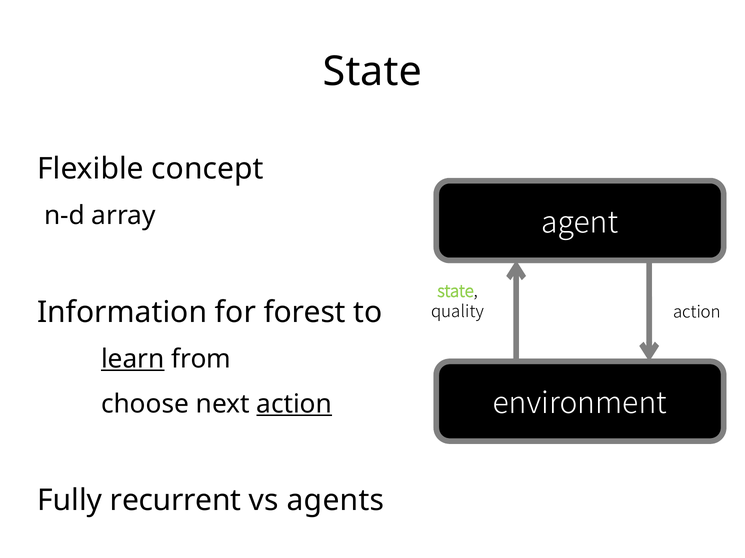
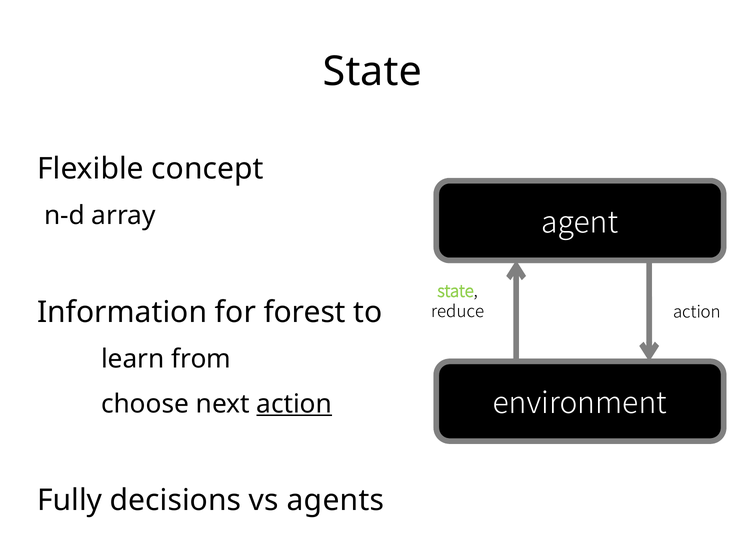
quality: quality -> reduce
learn underline: present -> none
recurrent: recurrent -> decisions
